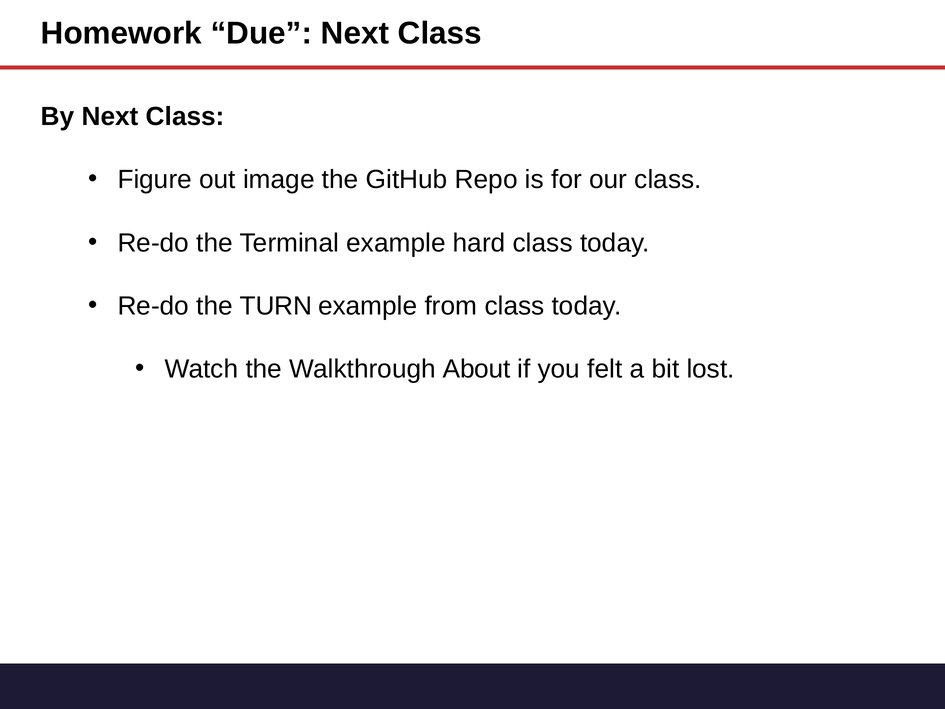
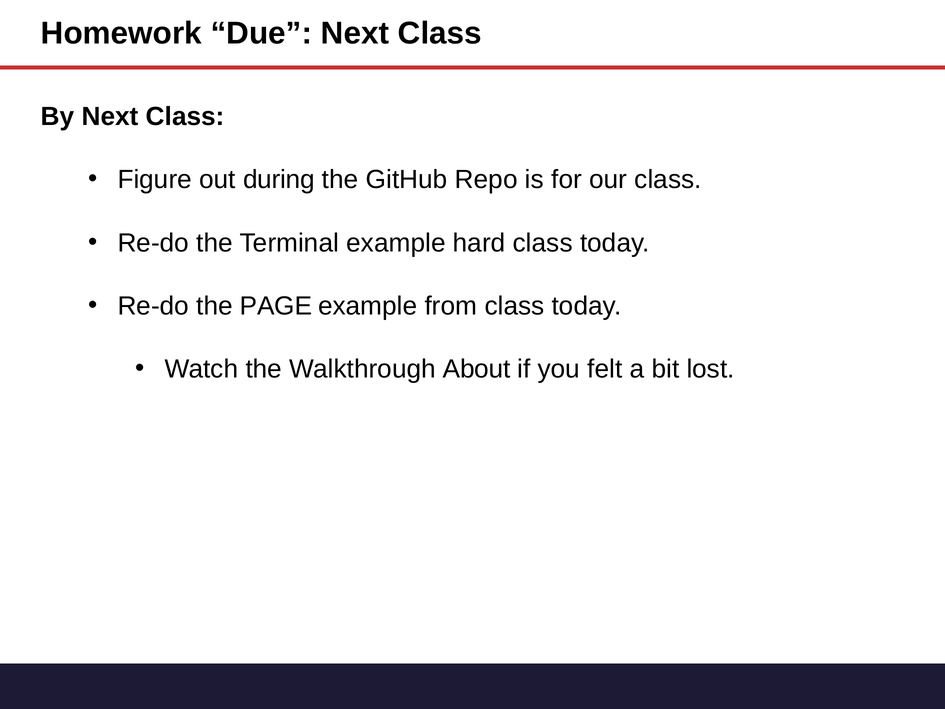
image: image -> during
TURN: TURN -> PAGE
